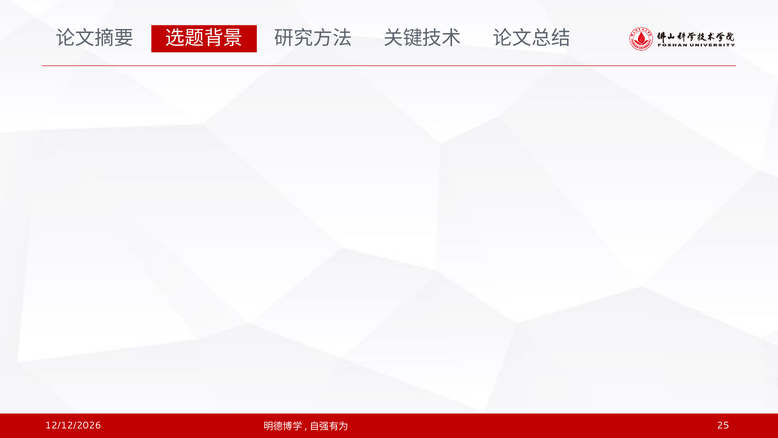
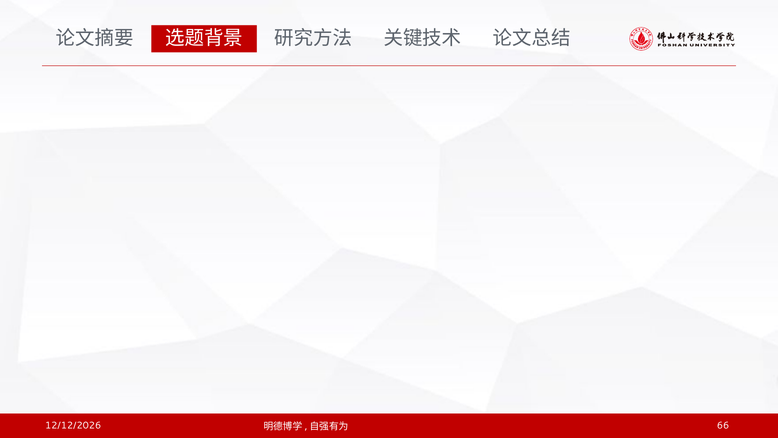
25: 25 -> 66
